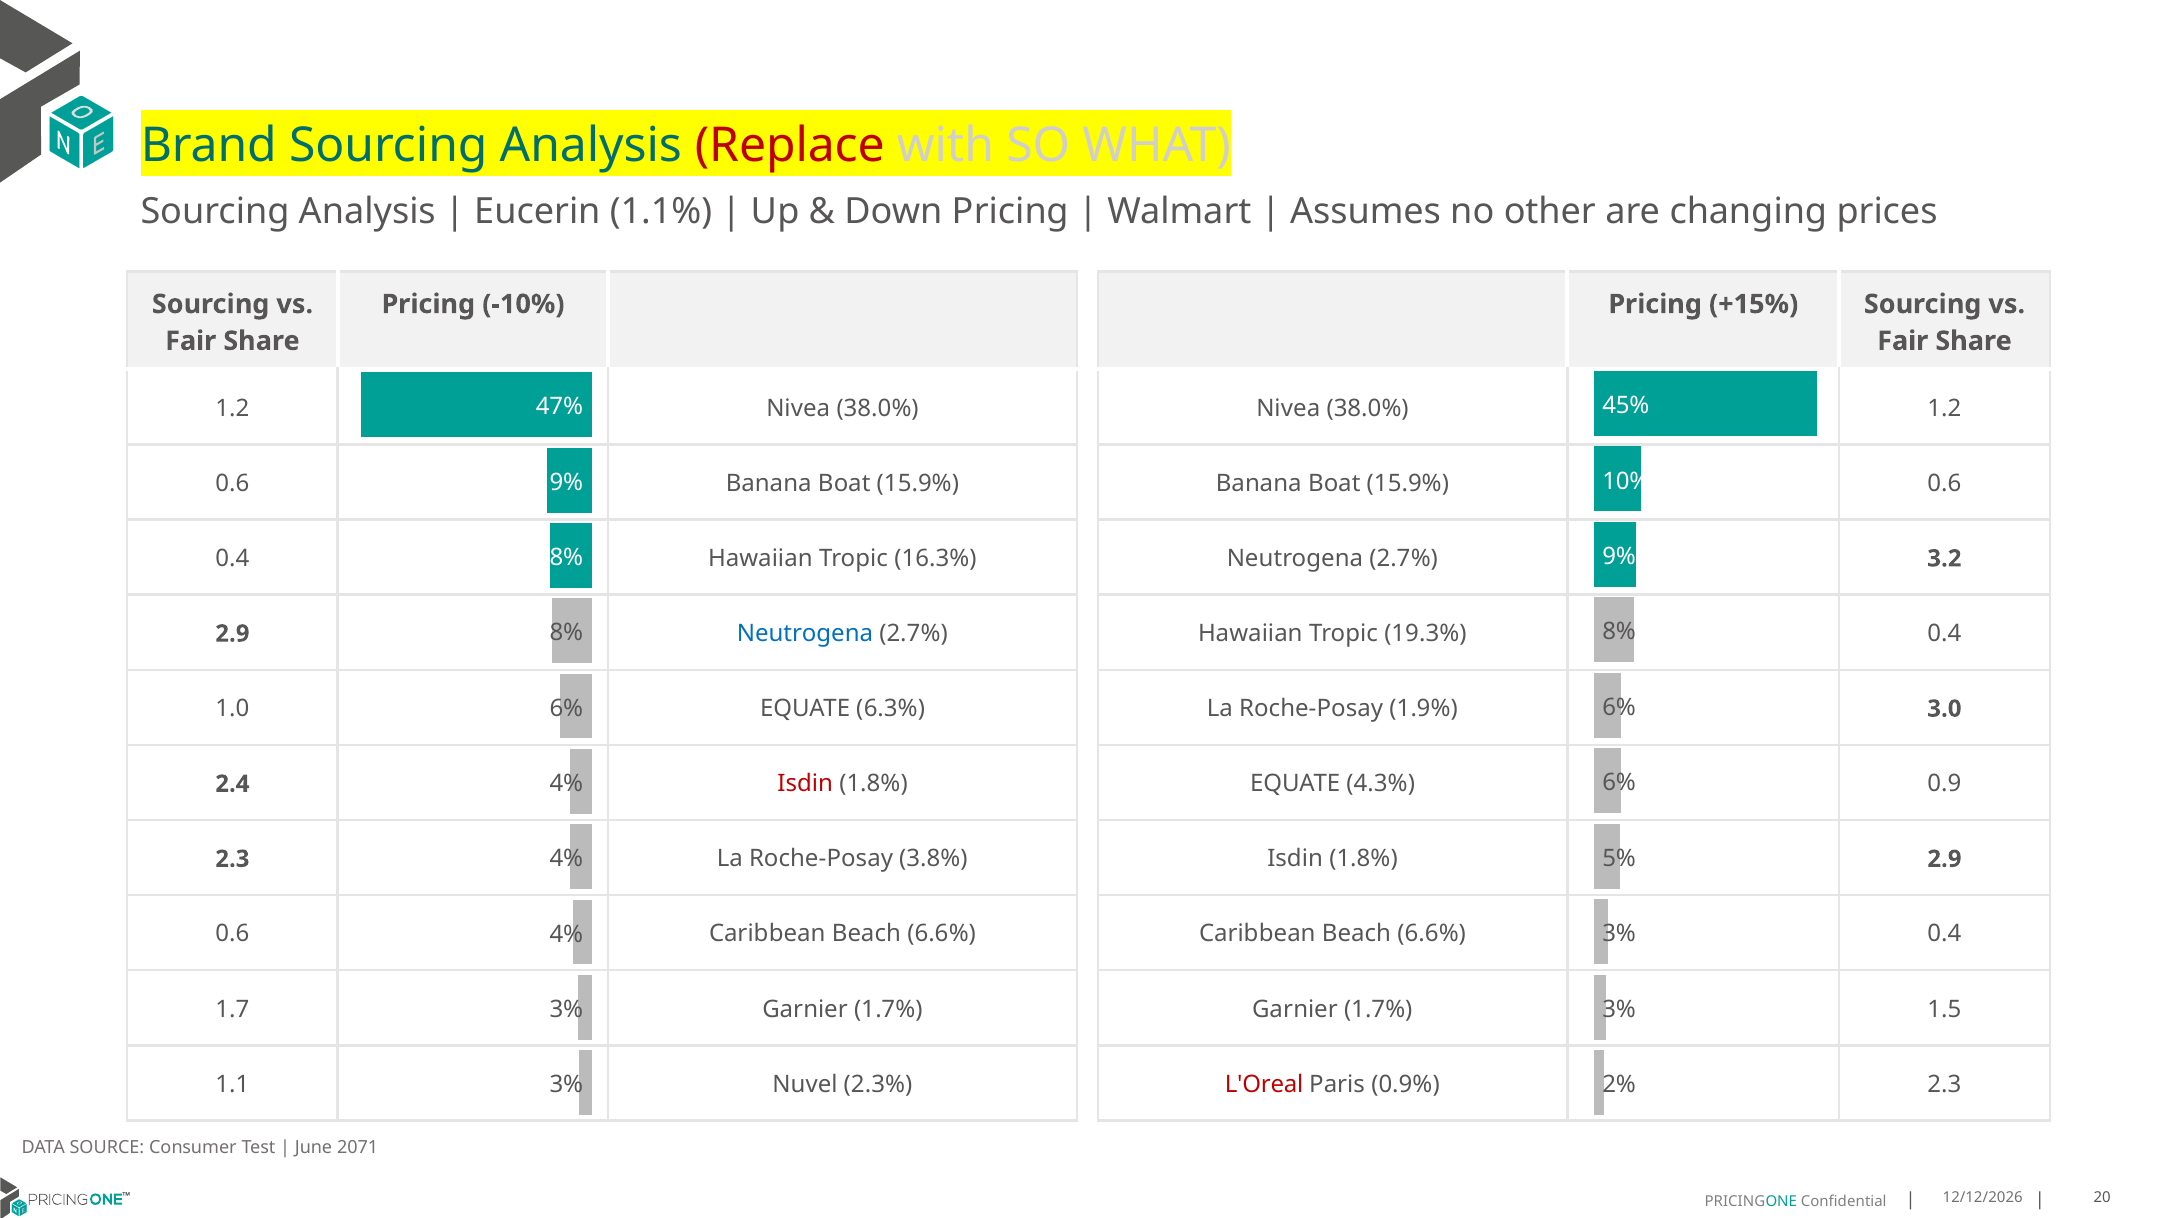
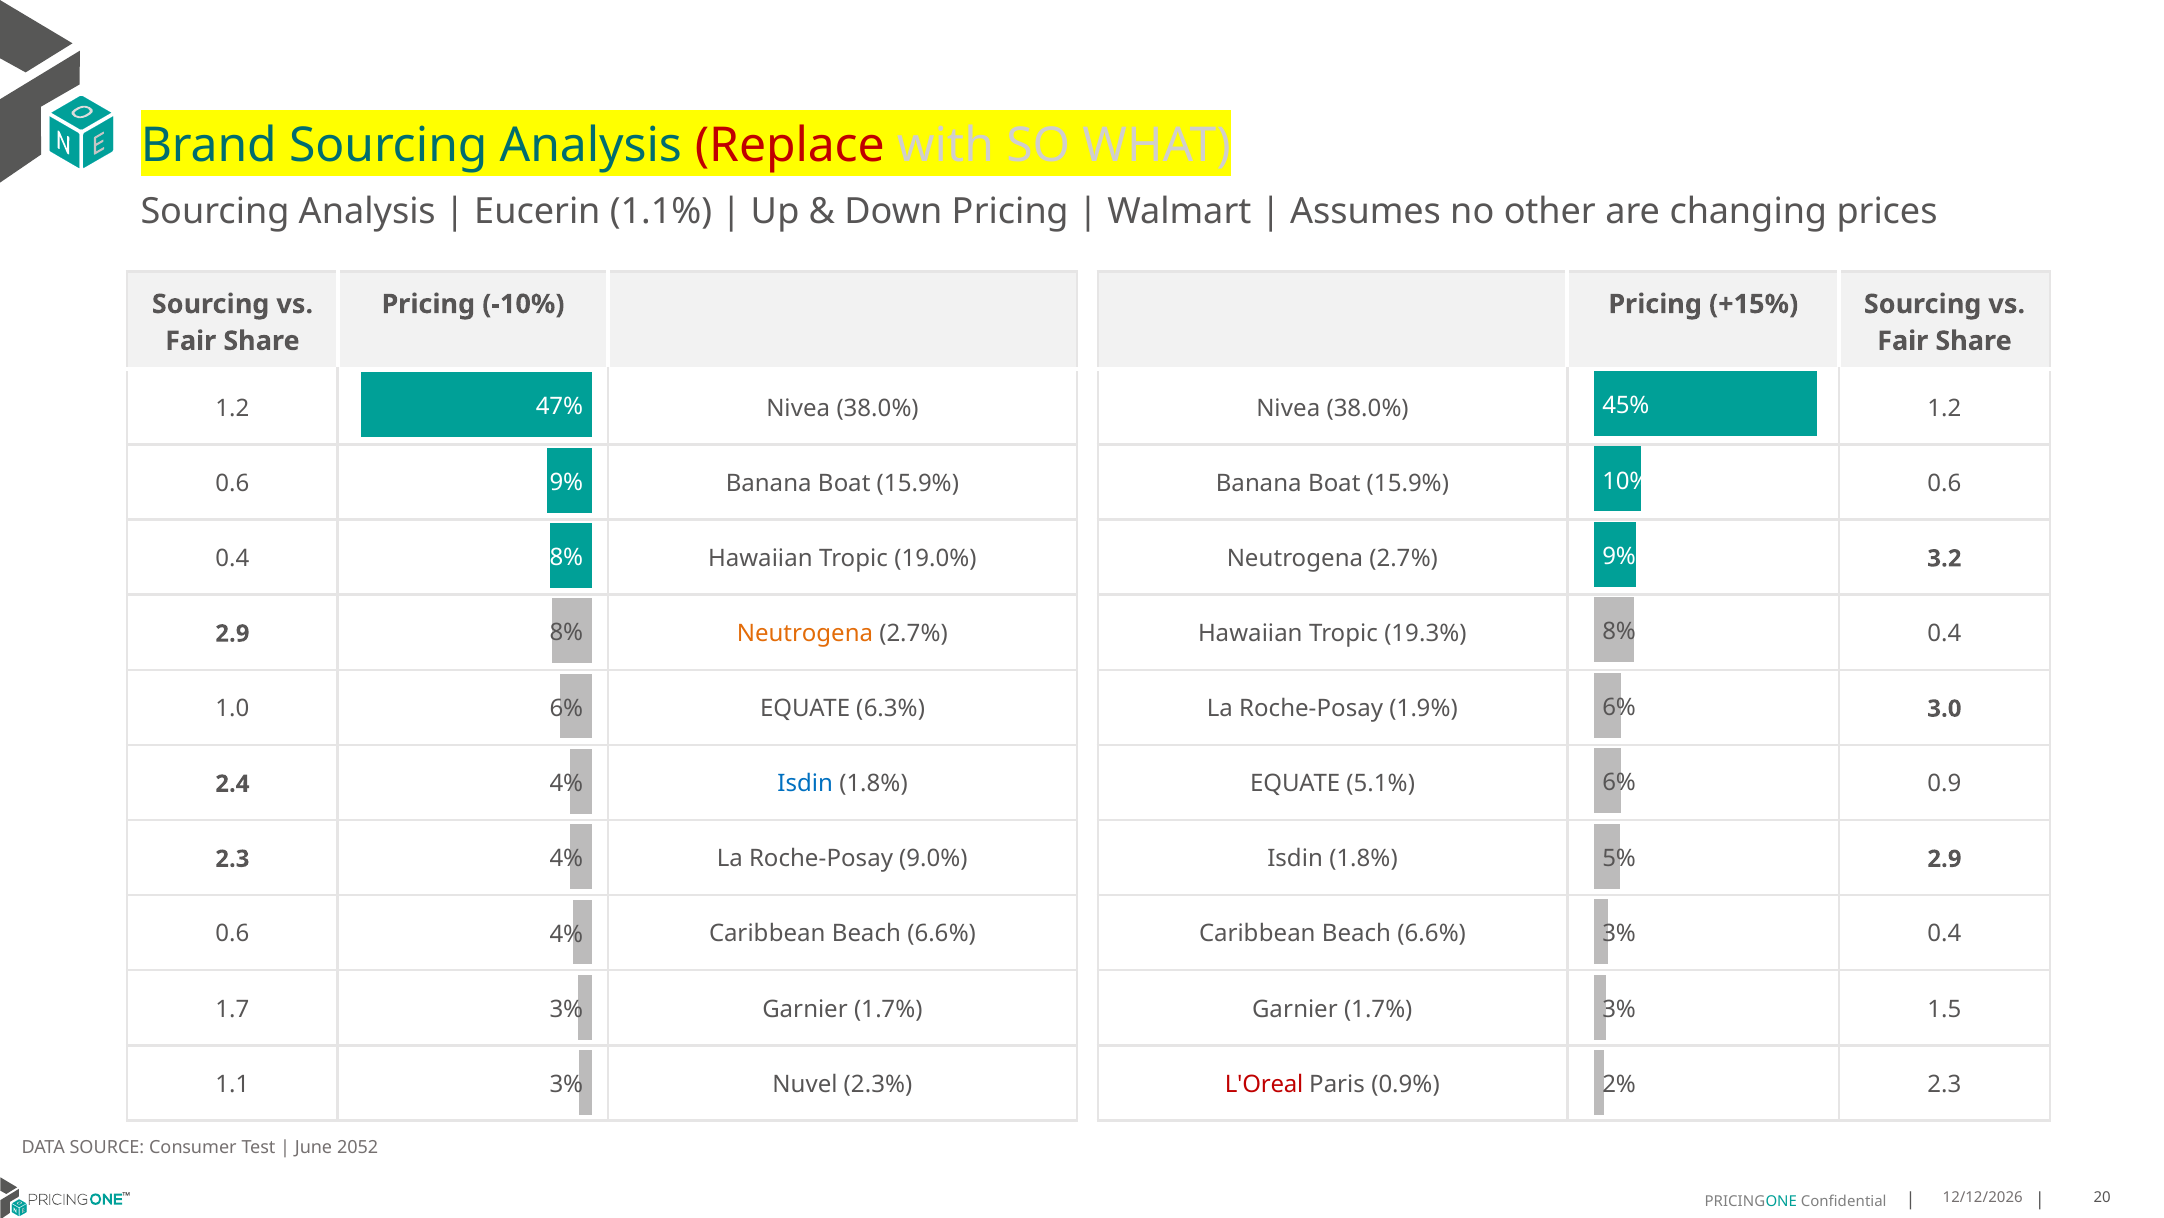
16.3%: 16.3% -> 19.0%
Neutrogena at (805, 633) colour: blue -> orange
4.3%: 4.3% -> 5.1%
Isdin at (805, 783) colour: red -> blue
3.8%: 3.8% -> 9.0%
2071: 2071 -> 2052
